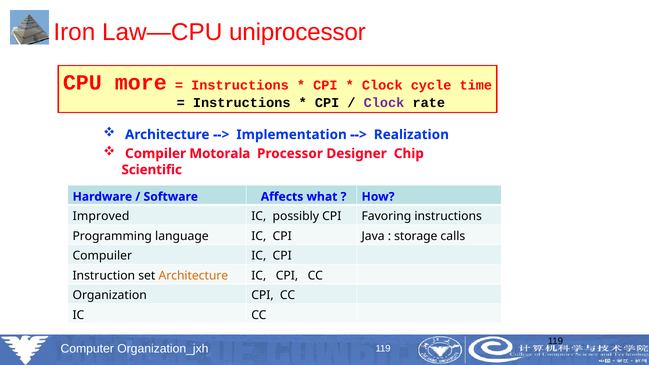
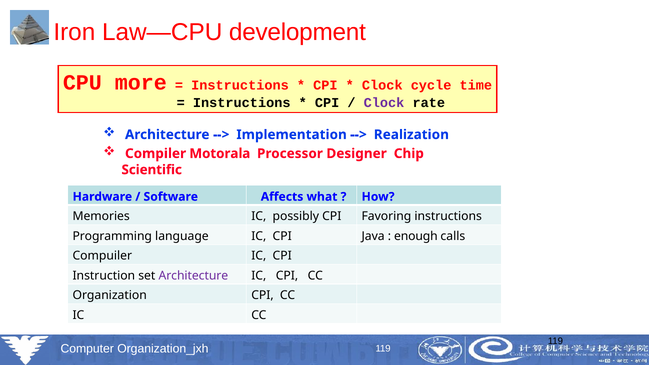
uniprocessor: uniprocessor -> development
Improved: Improved -> Memories
storage: storage -> enough
Architecture at (193, 276) colour: orange -> purple
